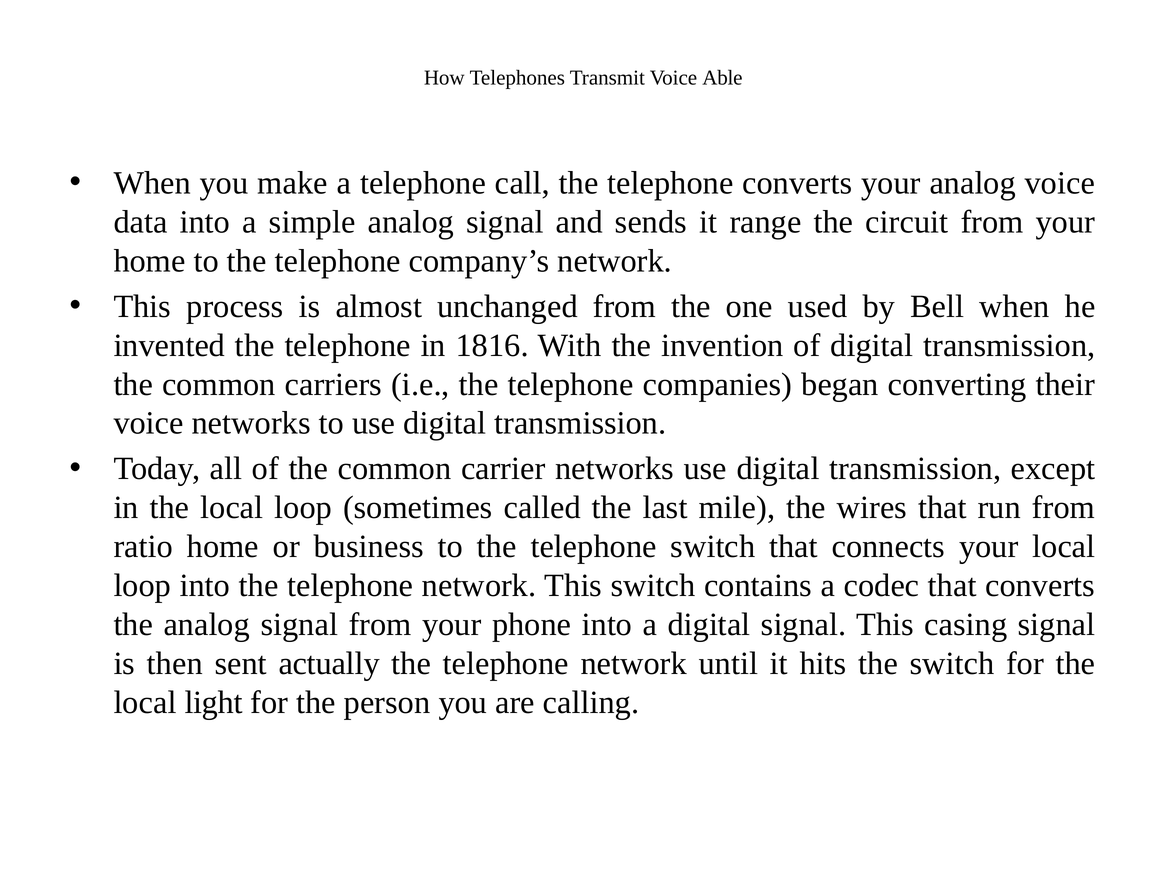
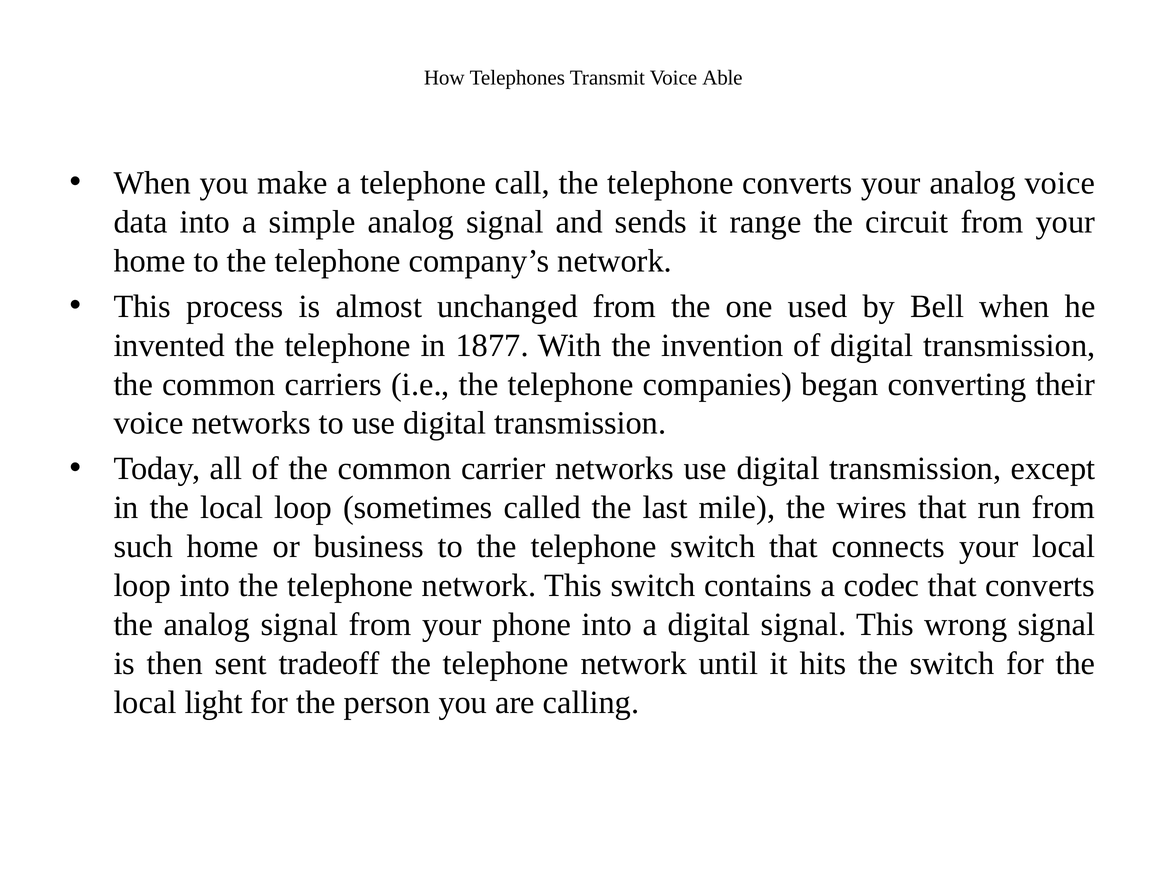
1816: 1816 -> 1877
ratio: ratio -> such
casing: casing -> wrong
actually: actually -> tradeoff
